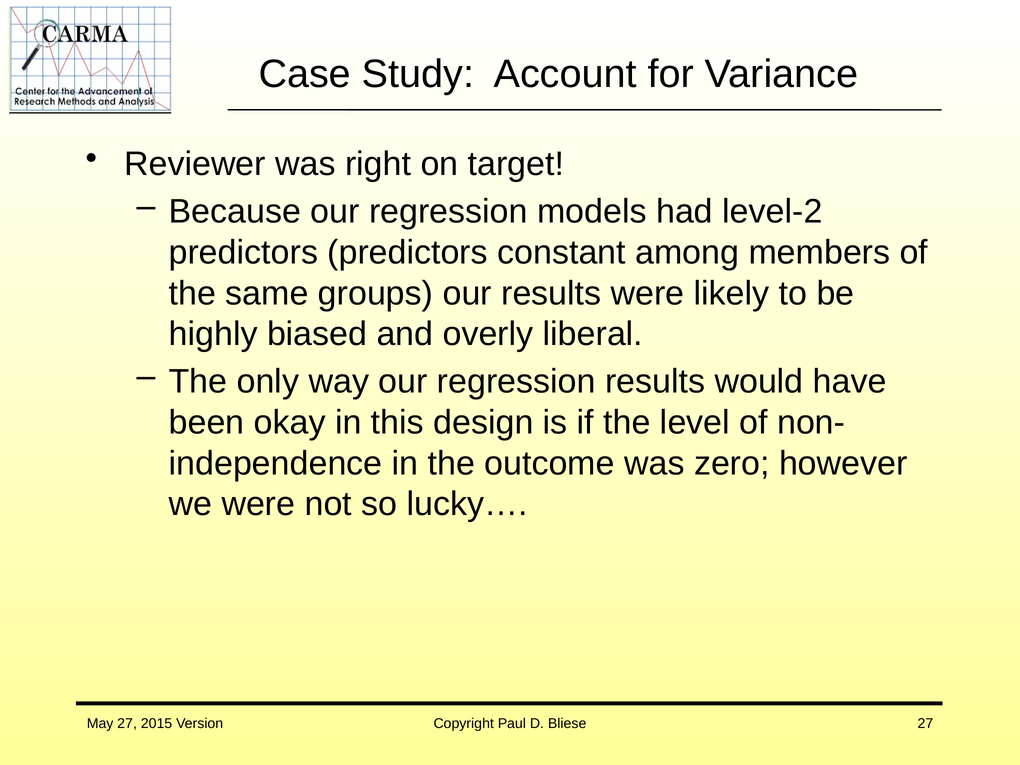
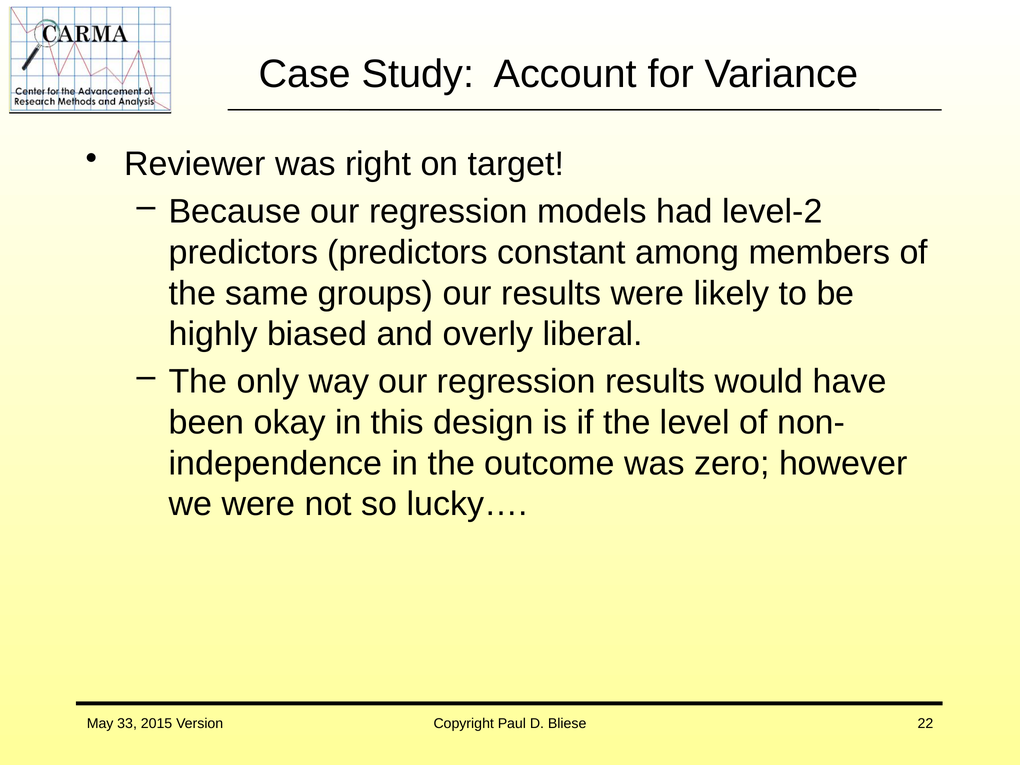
May 27: 27 -> 33
Bliese 27: 27 -> 22
